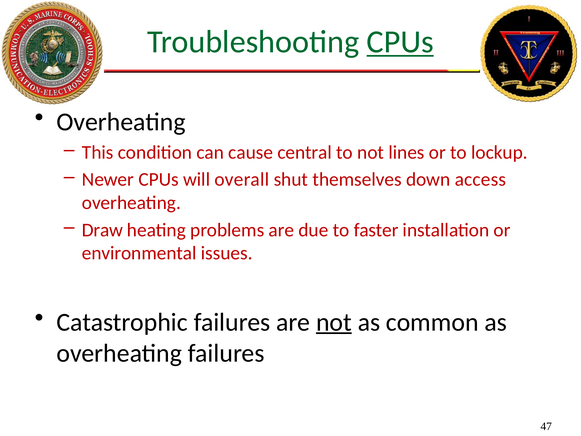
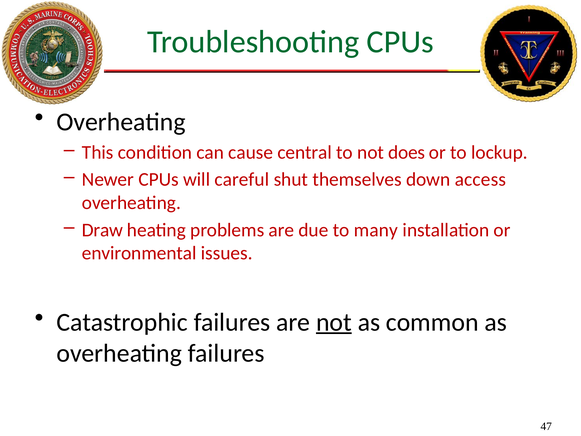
CPUs at (400, 42) underline: present -> none
lines: lines -> does
overall: overall -> careful
faster: faster -> many
